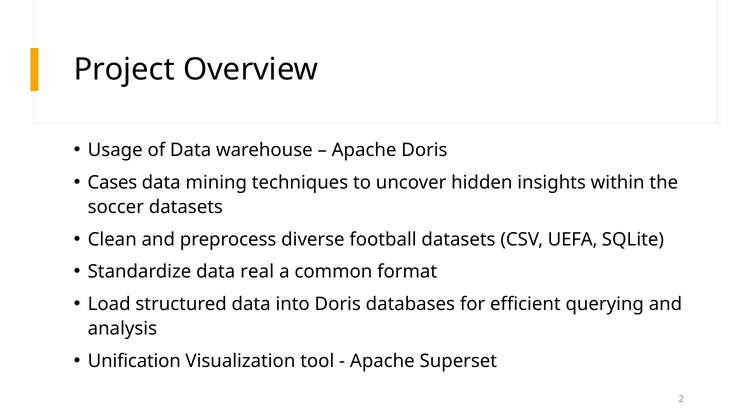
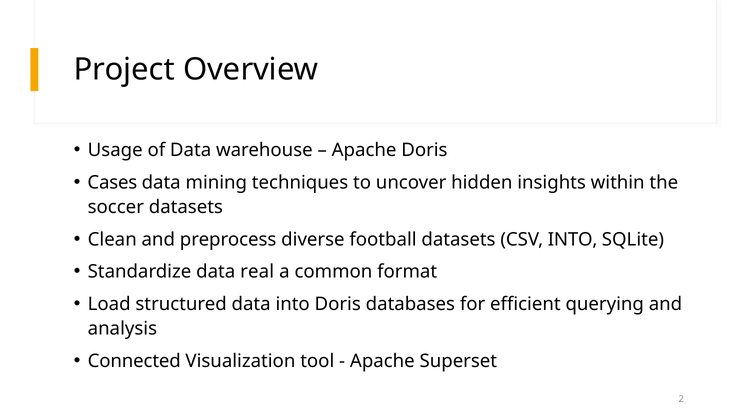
CSV UEFA: UEFA -> INTO
Unification: Unification -> Connected
